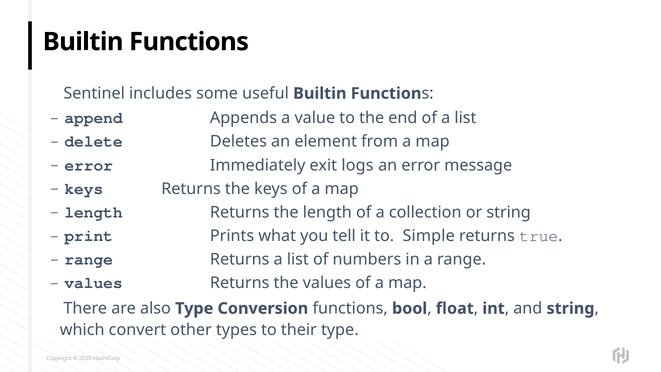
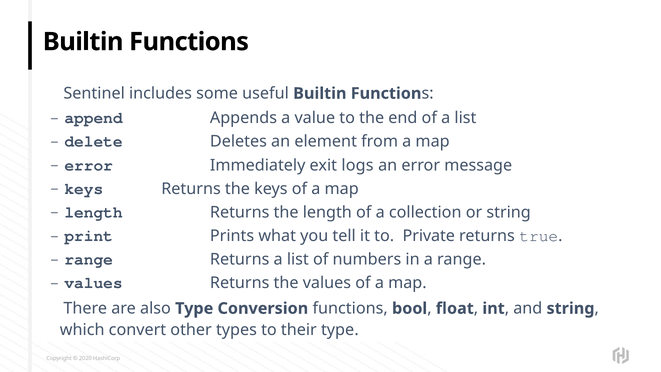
Simple: Simple -> Private
